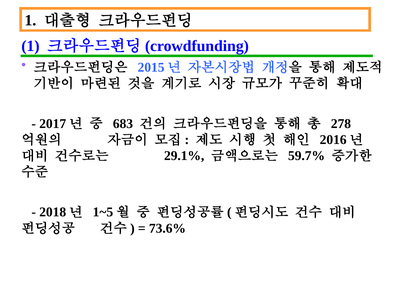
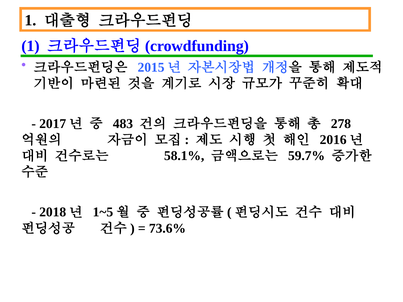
683: 683 -> 483
29.1%: 29.1% -> 58.1%
